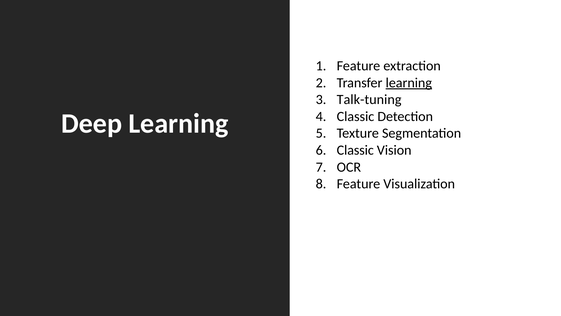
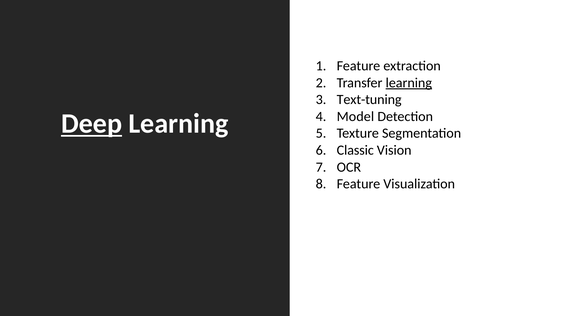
Talk-tuning: Talk-tuning -> Text-tuning
Classic at (355, 116): Classic -> Model
Deep underline: none -> present
